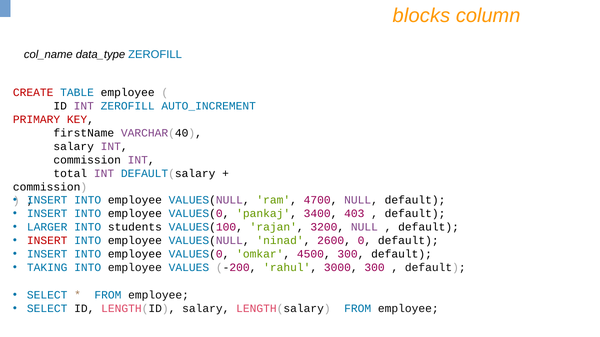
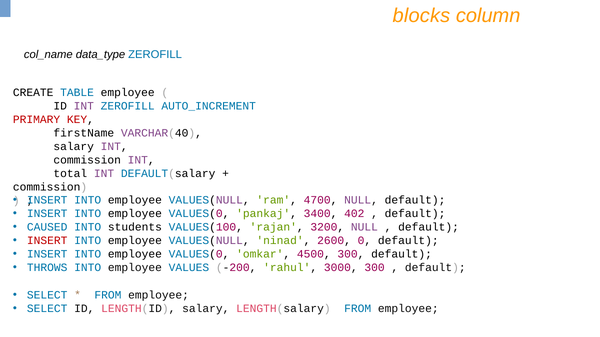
CREATE colour: red -> black
403: 403 -> 402
LARGER: LARGER -> CAUSED
TAKING: TAKING -> THROWS
